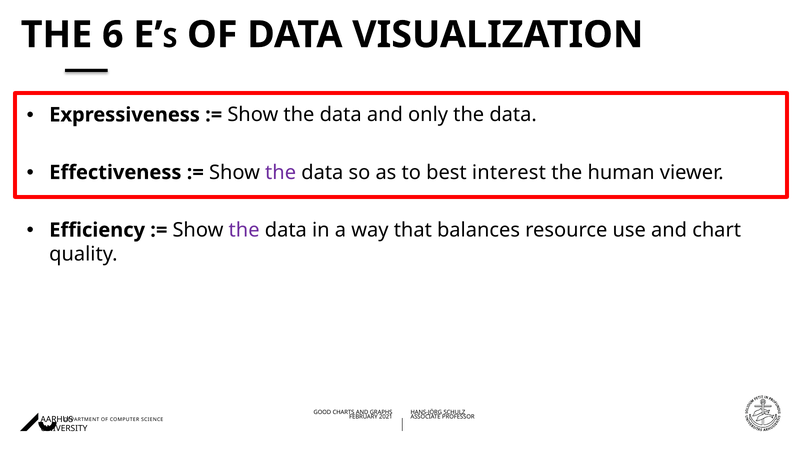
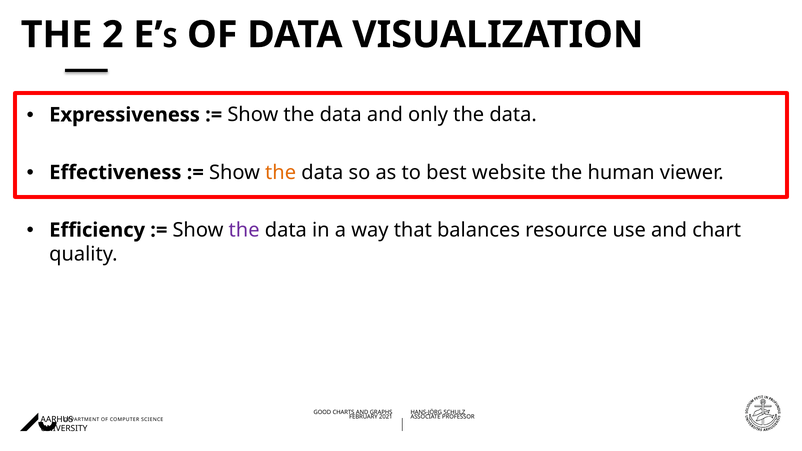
6: 6 -> 2
the at (281, 173) colour: purple -> orange
interest: interest -> website
